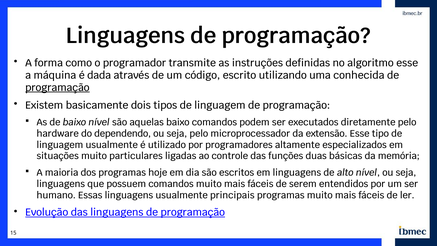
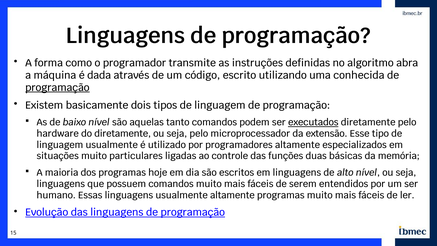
algoritmo esse: esse -> abra
aquelas baixo: baixo -> tanto
executados underline: none -> present
do dependendo: dependendo -> diretamente
usualmente principais: principais -> altamente
